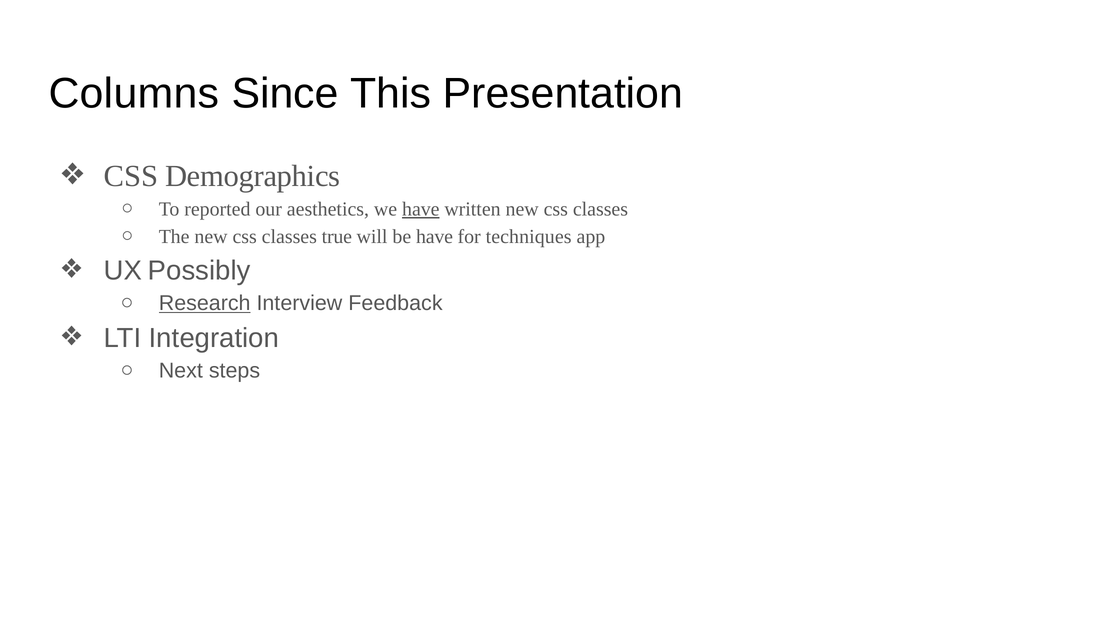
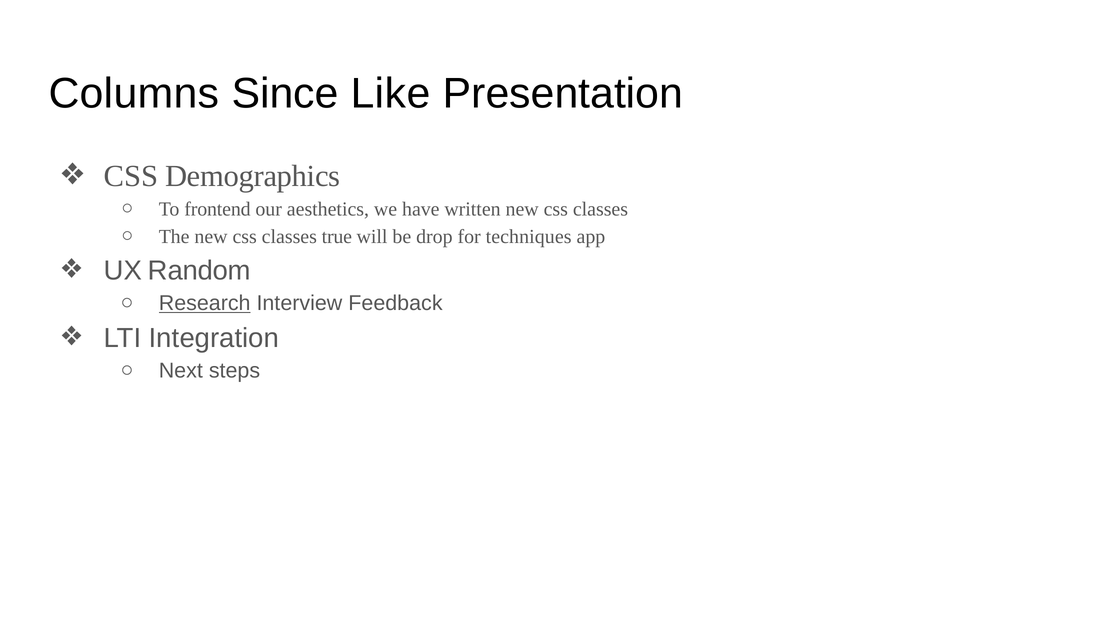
This: This -> Like
reported: reported -> frontend
have at (421, 209) underline: present -> none
be have: have -> drop
Possibly: Possibly -> Random
